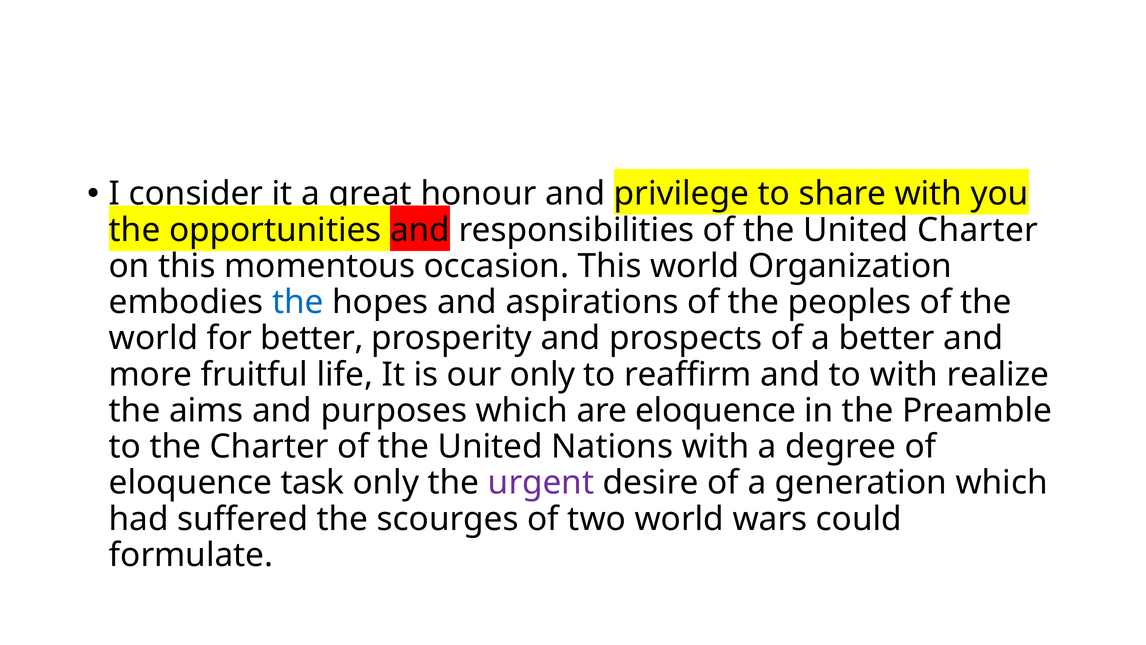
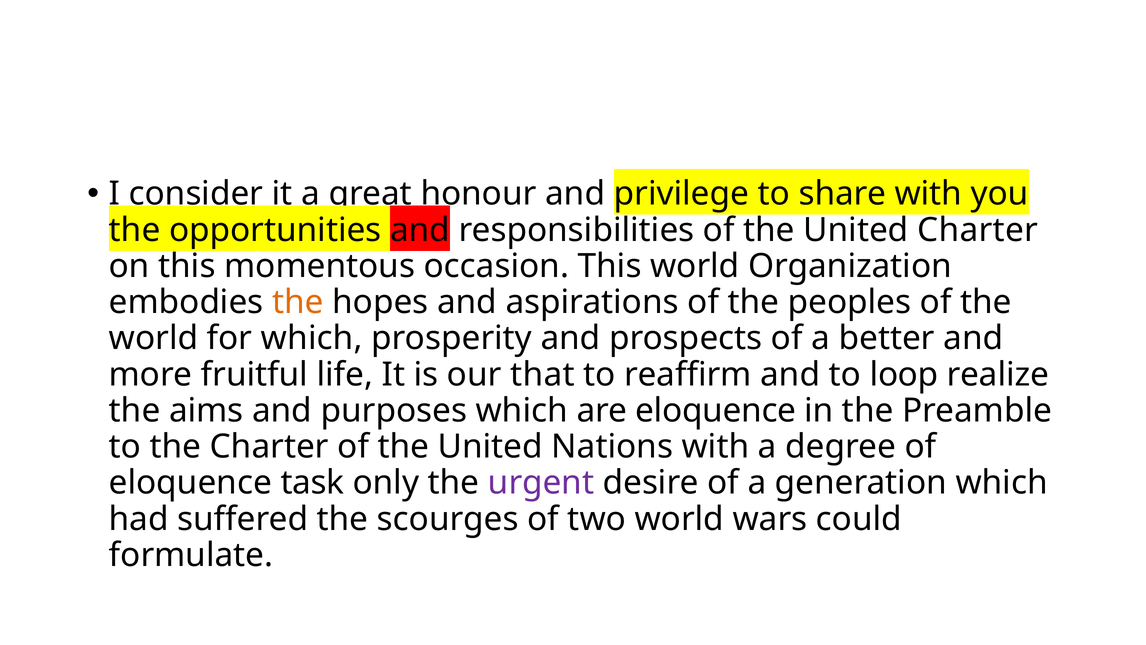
the at (298, 302) colour: blue -> orange
for better: better -> which
our only: only -> that
to with: with -> loop
